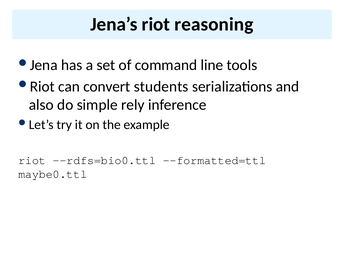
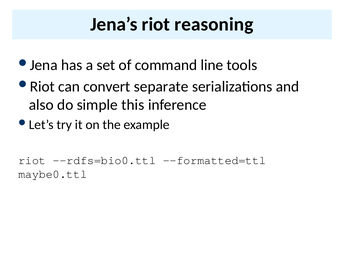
students: students -> separate
rely: rely -> this
